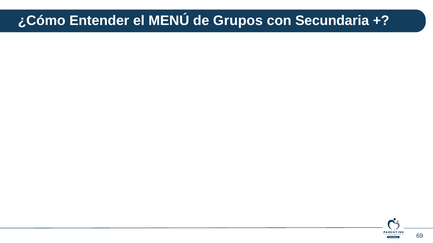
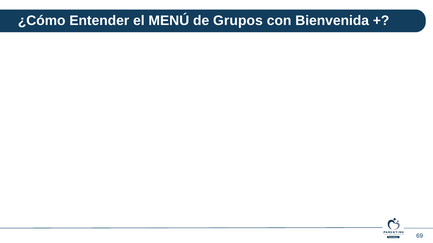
Secundaria: Secundaria -> Bienvenida
